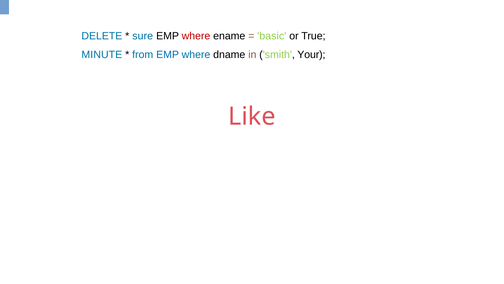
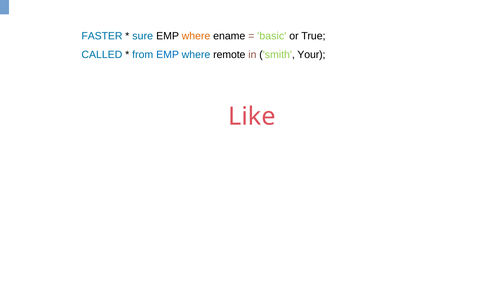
DELETE: DELETE -> FASTER
where at (196, 36) colour: red -> orange
MINUTE: MINUTE -> CALLED
dname: dname -> remote
